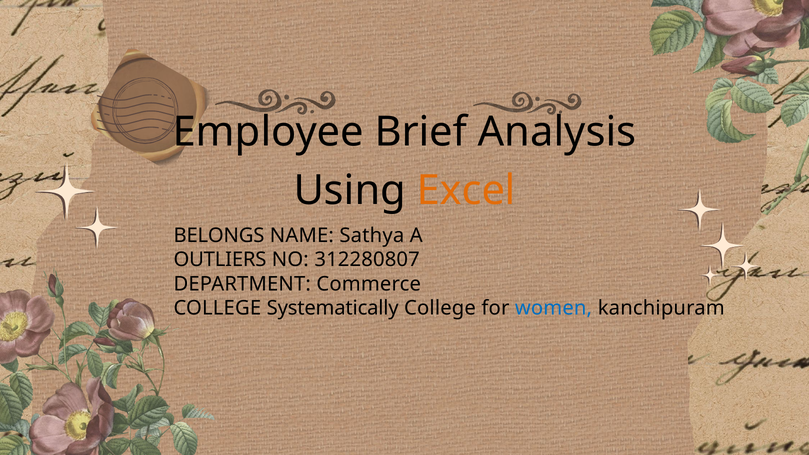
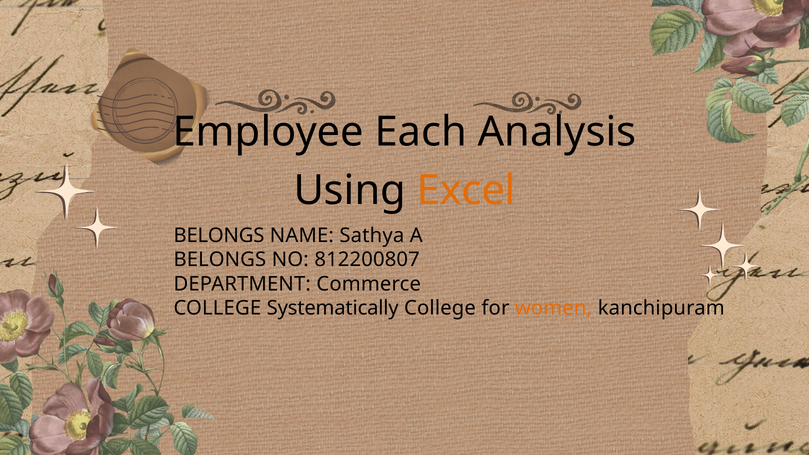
Brief: Brief -> Each
OUTLIERS at (220, 260): OUTLIERS -> BELONGS
312280807: 312280807 -> 812200807
women colour: blue -> orange
